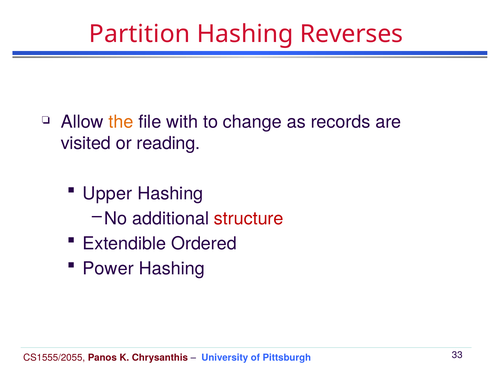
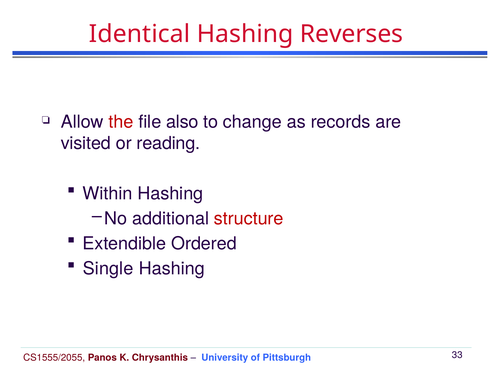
Partition: Partition -> Identical
the colour: orange -> red
with: with -> also
Upper: Upper -> Within
Power: Power -> Single
